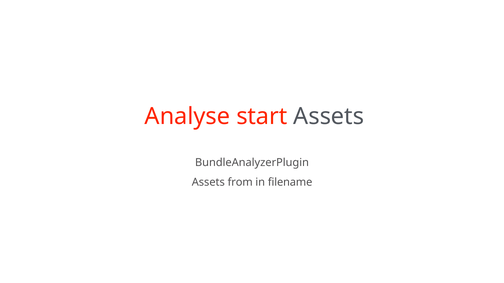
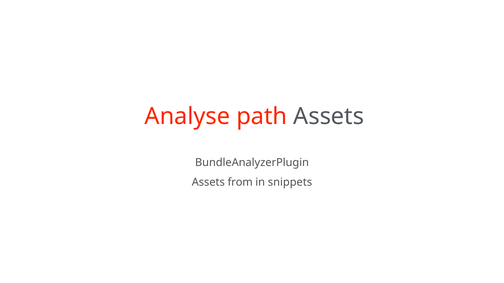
start: start -> path
filename: filename -> snippets
